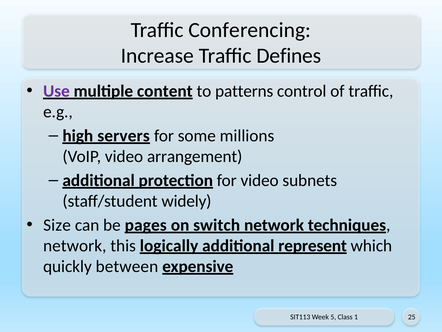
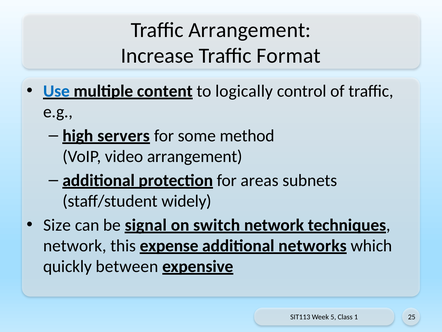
Traffic Conferencing: Conferencing -> Arrangement
Defines: Defines -> Format
Use colour: purple -> blue
patterns: patterns -> logically
millions: millions -> method
for video: video -> areas
pages: pages -> signal
logically: logically -> expense
represent: represent -> networks
